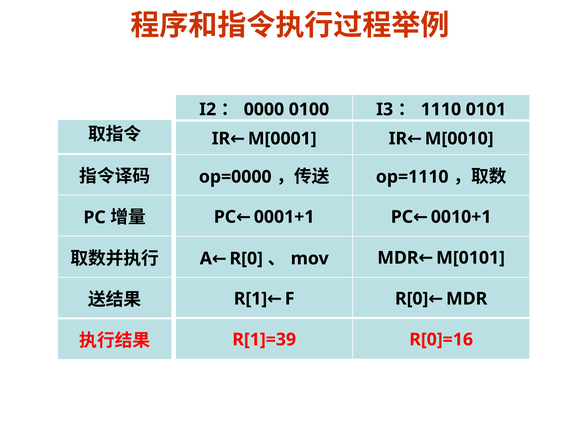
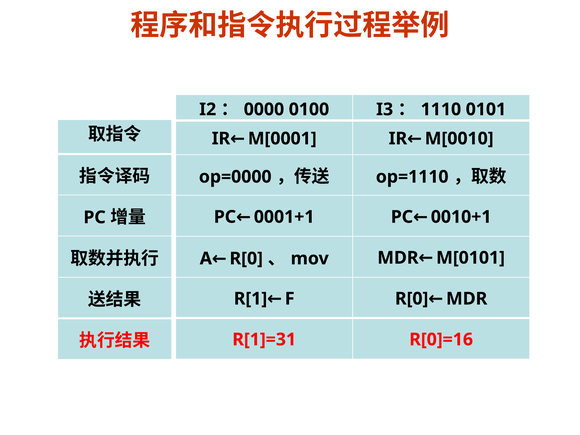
R[1]=39: R[1]=39 -> R[1]=31
